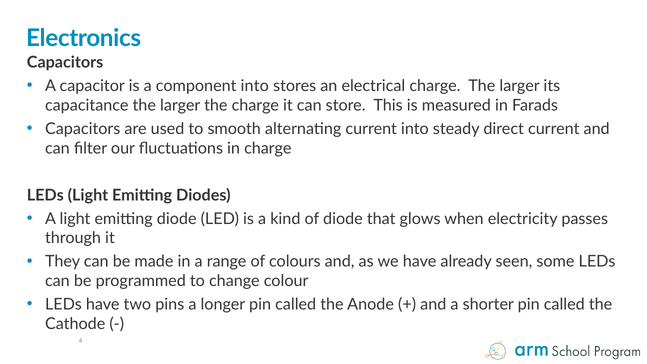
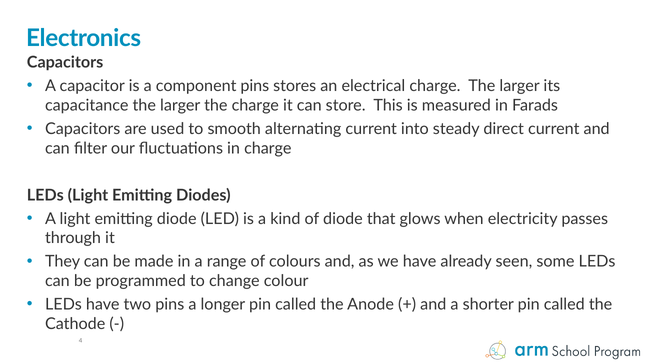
component into: into -> pins
